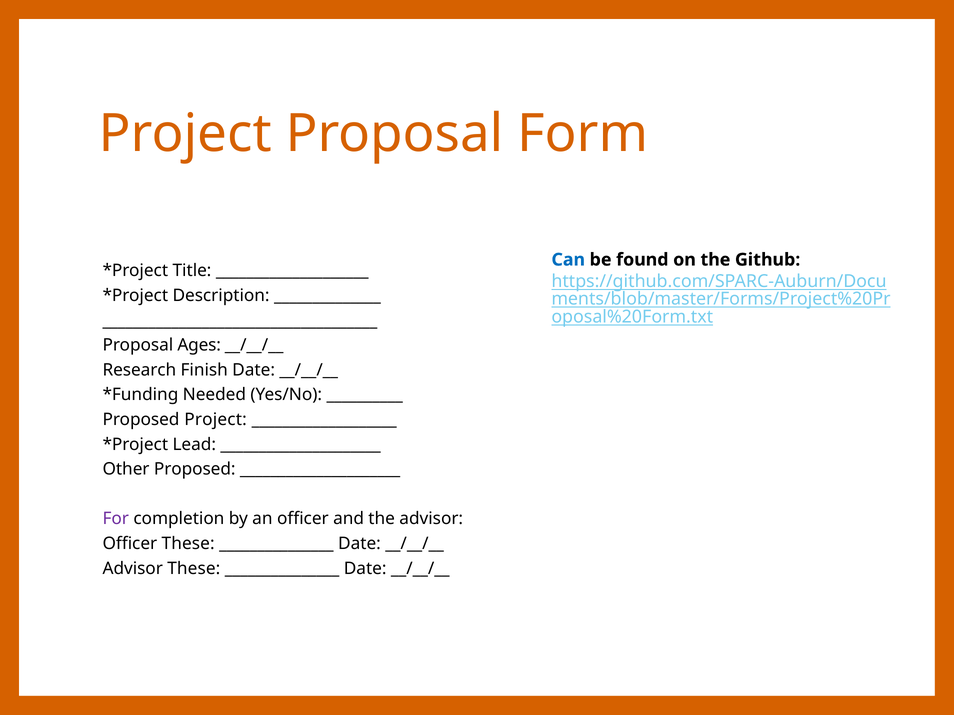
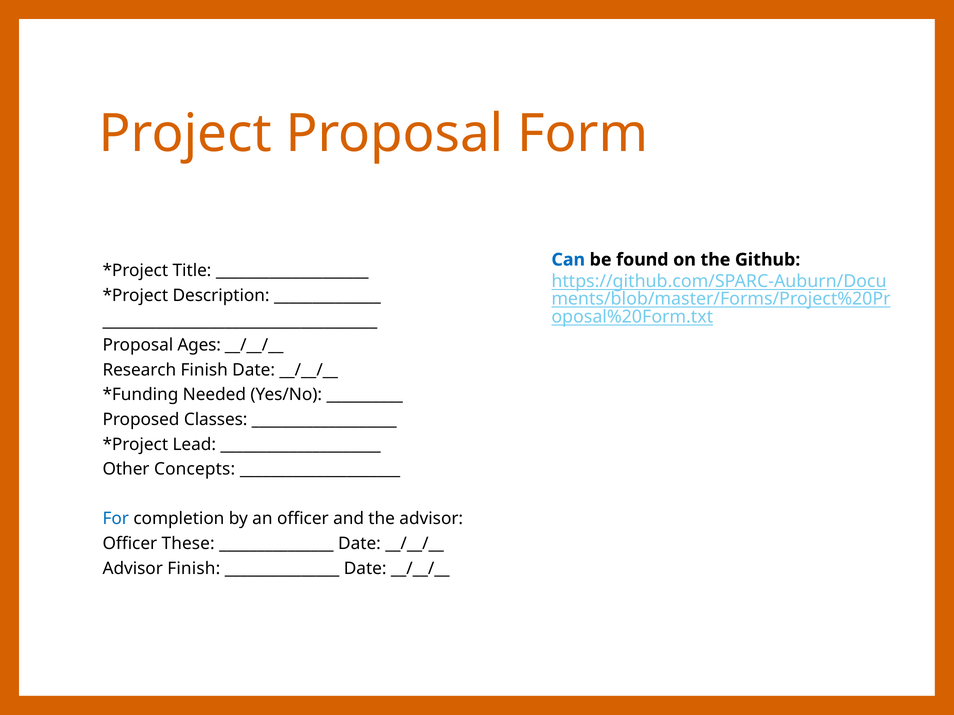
Proposed Project: Project -> Classes
Other Proposed: Proposed -> Concepts
For colour: purple -> blue
Advisor These: These -> Finish
